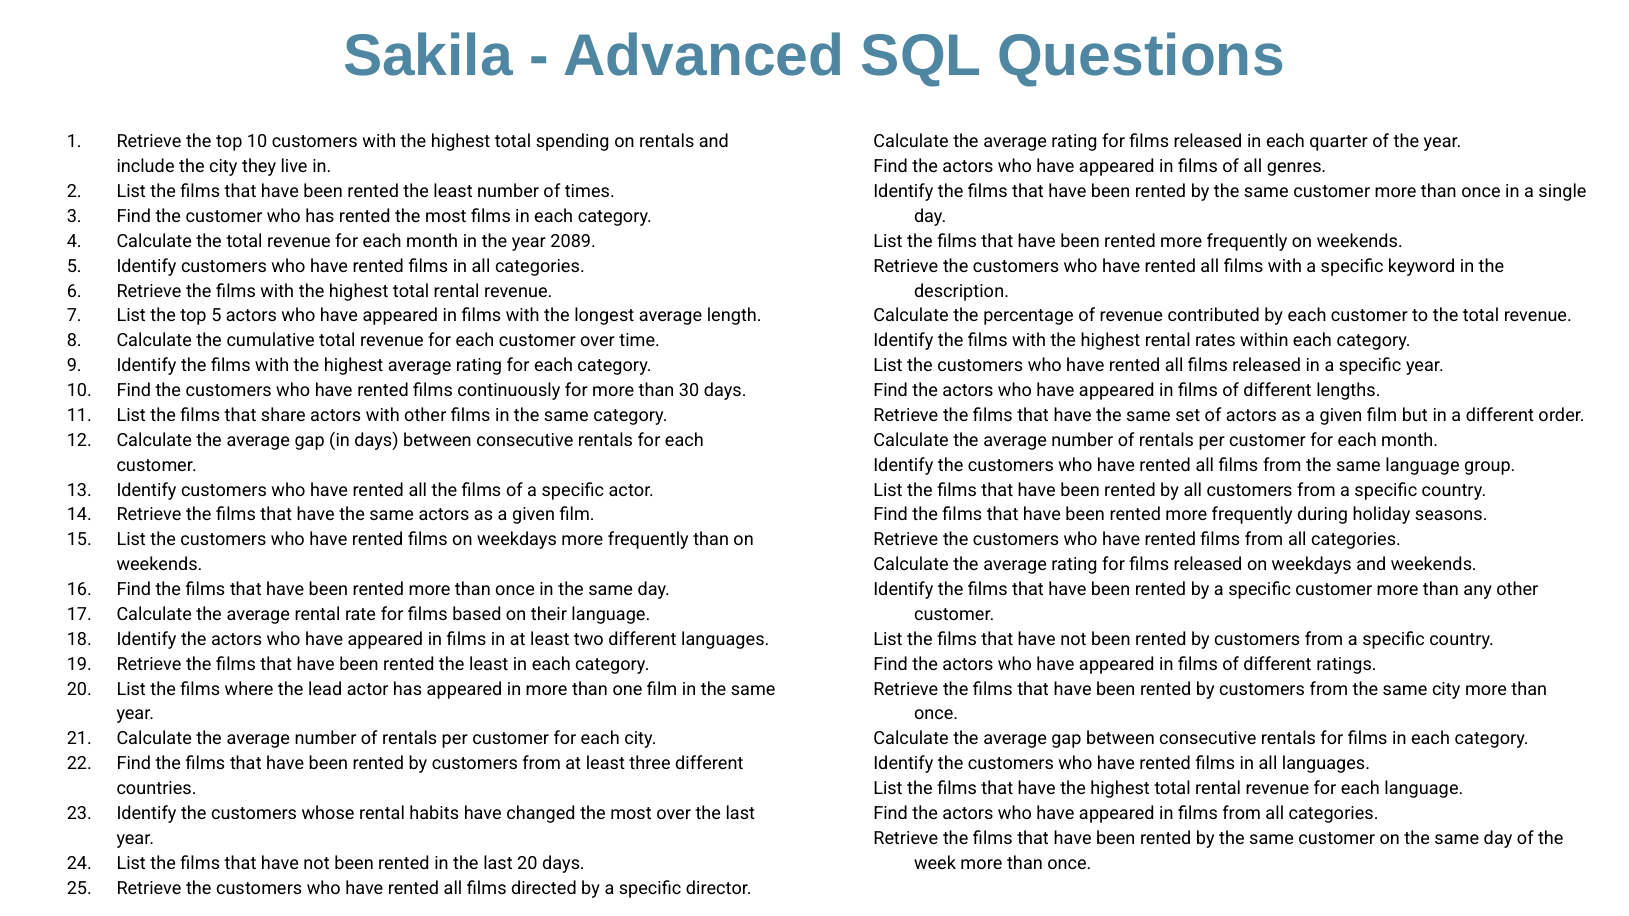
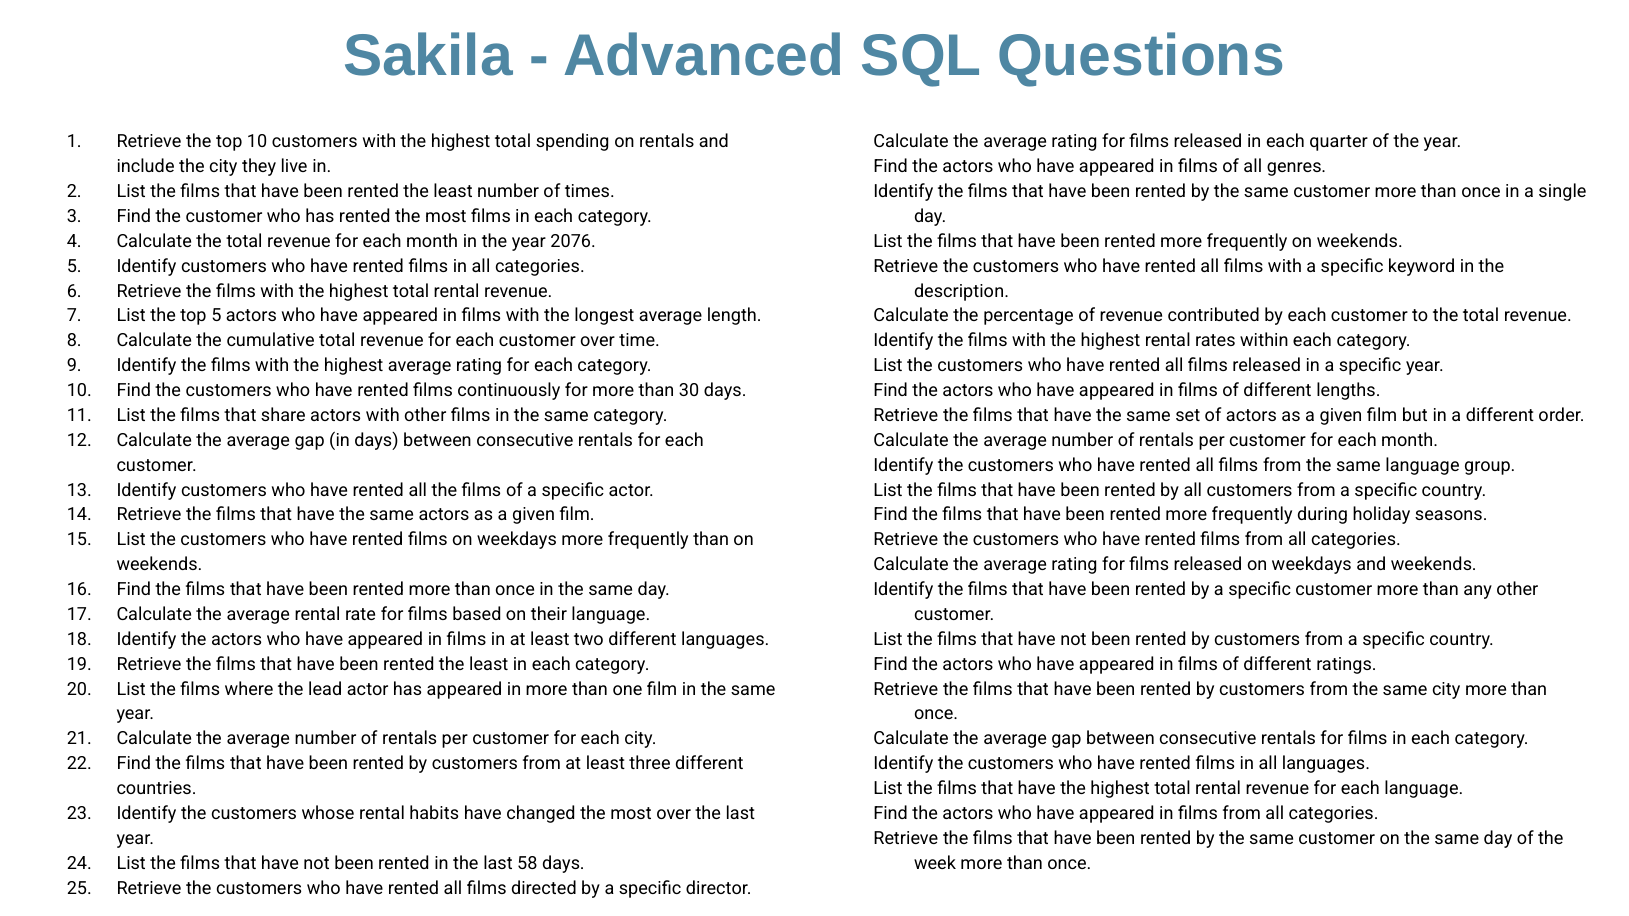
2089: 2089 -> 2076
last 20: 20 -> 58
